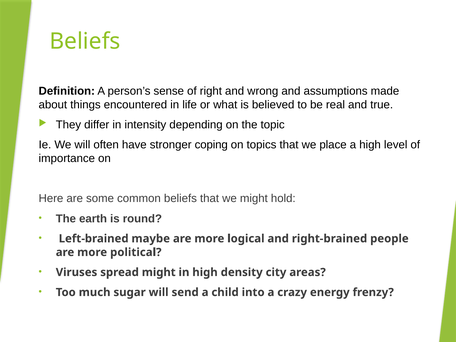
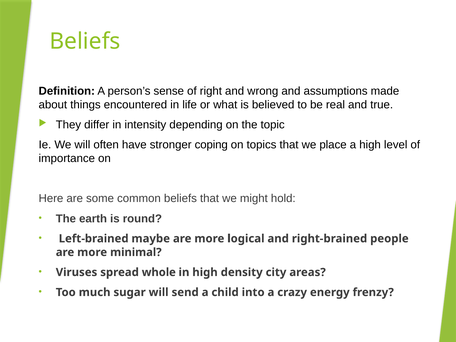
political: political -> minimal
spread might: might -> whole
